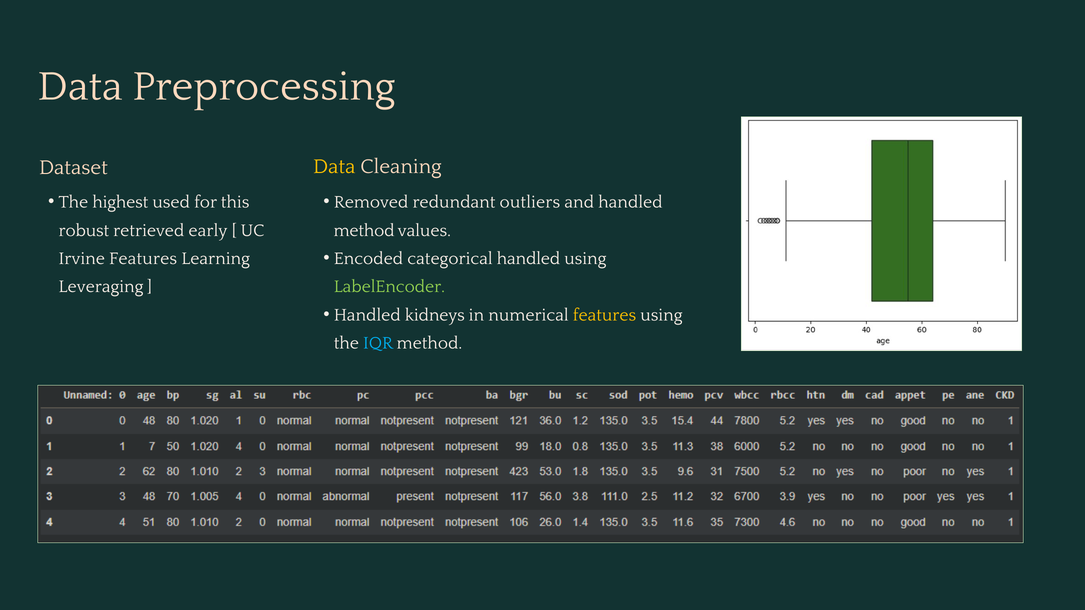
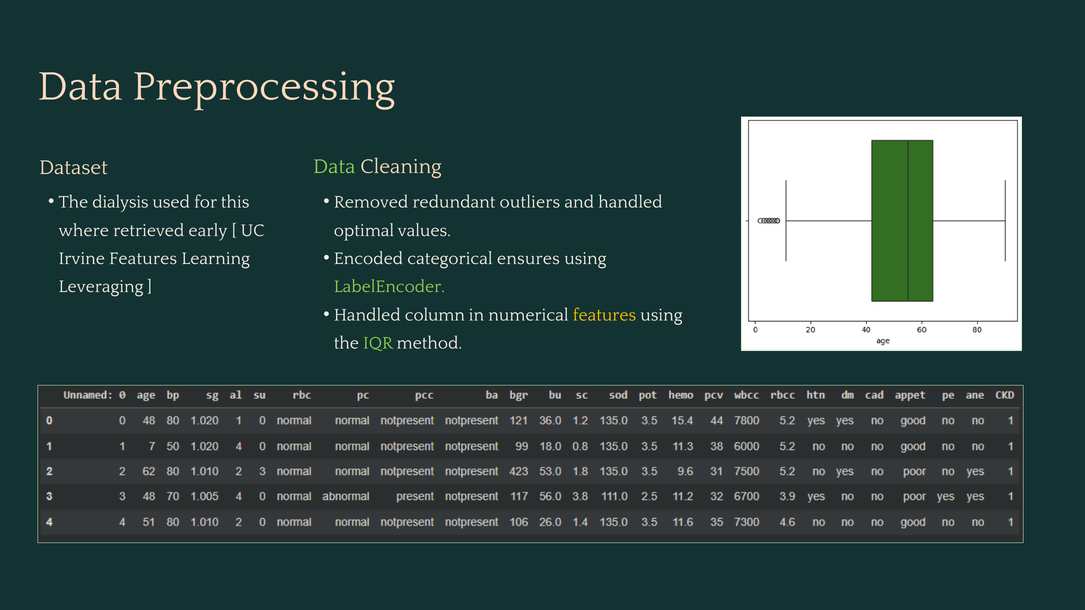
Data at (334, 167) colour: yellow -> light green
highest: highest -> dialysis
robust: robust -> where
method at (364, 230): method -> optimal
categorical handled: handled -> ensures
kidneys: kidneys -> column
IQR colour: light blue -> light green
